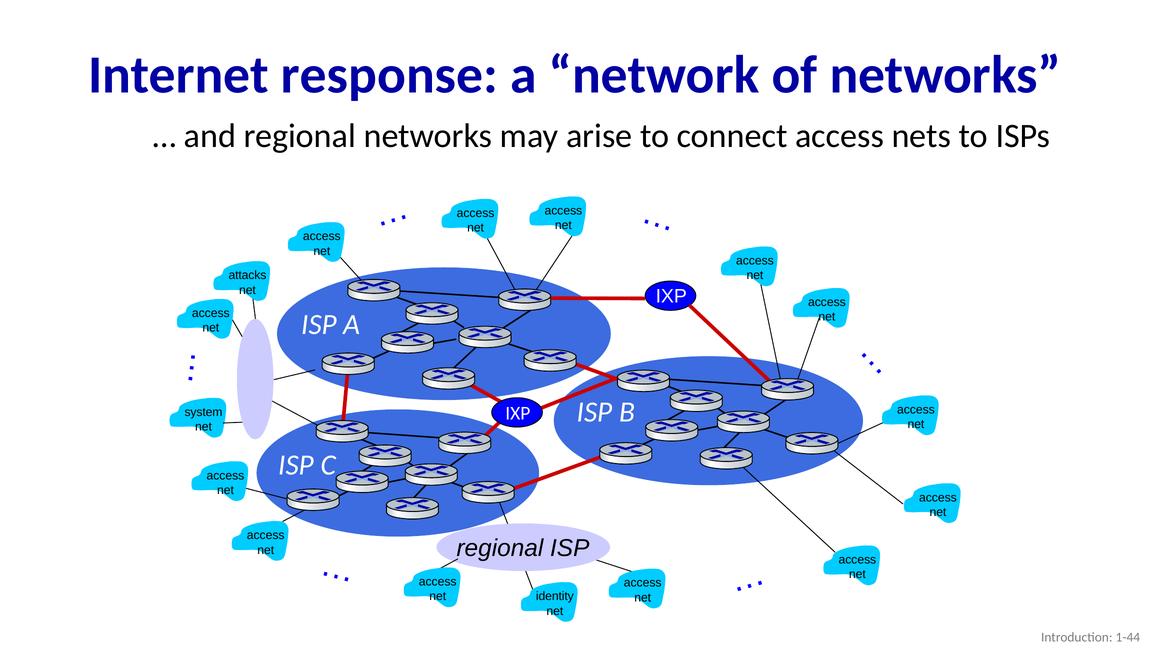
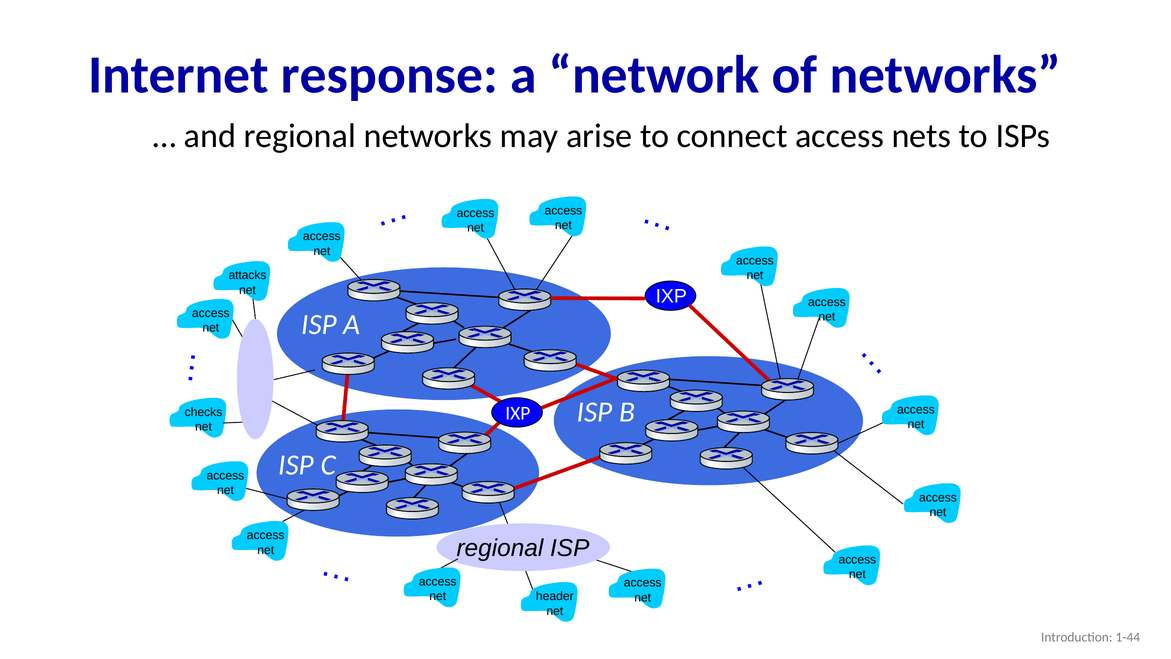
system: system -> checks
identity: identity -> header
